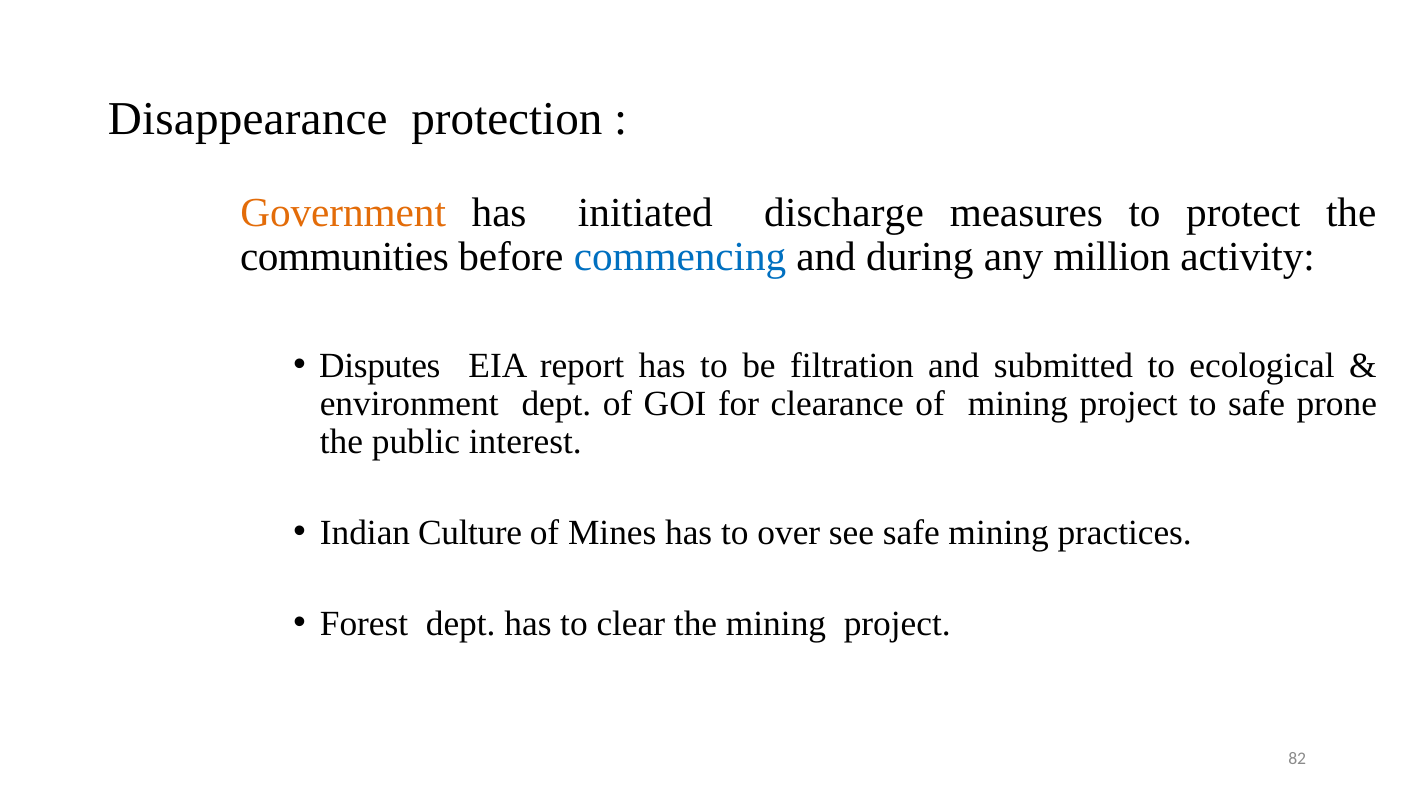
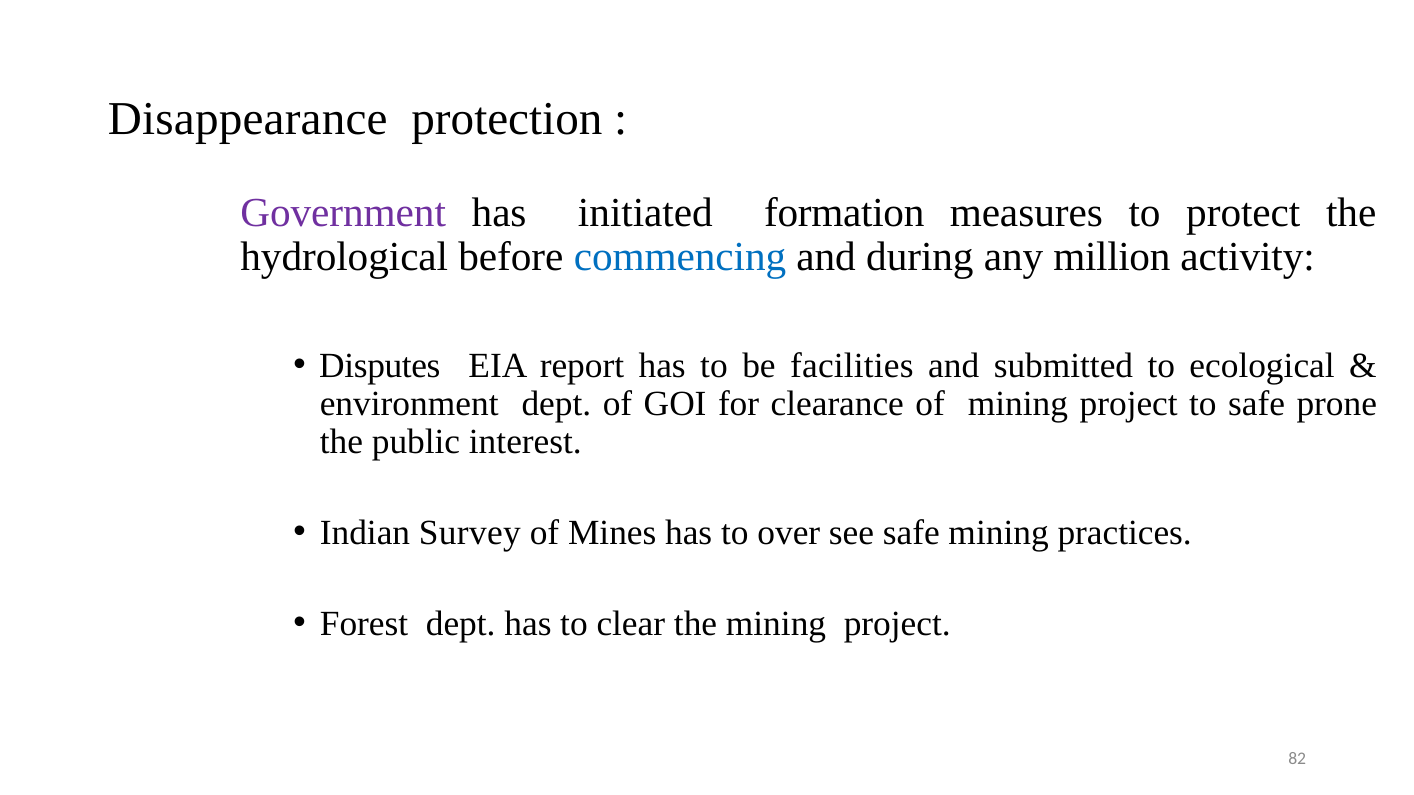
Government colour: orange -> purple
discharge: discharge -> formation
communities: communities -> hydrological
filtration: filtration -> facilities
Culture: Culture -> Survey
